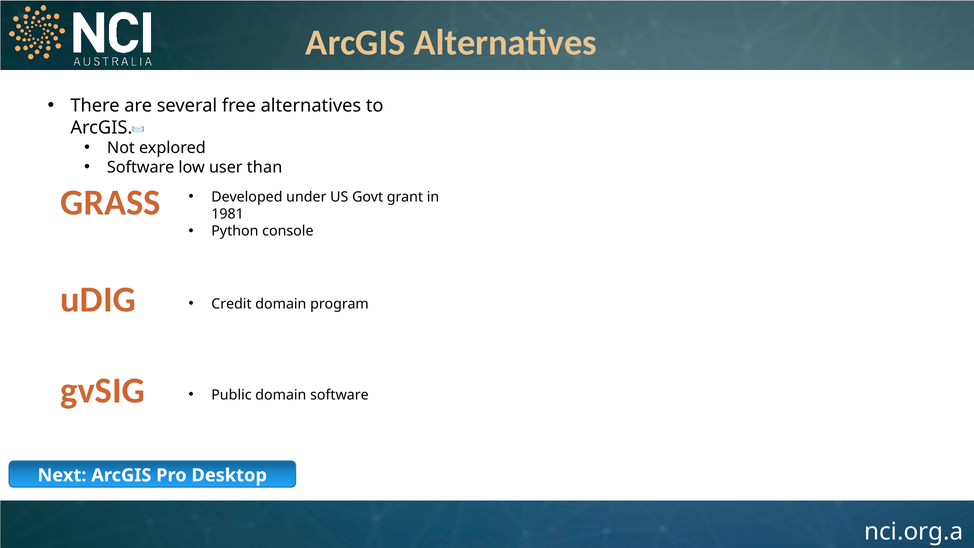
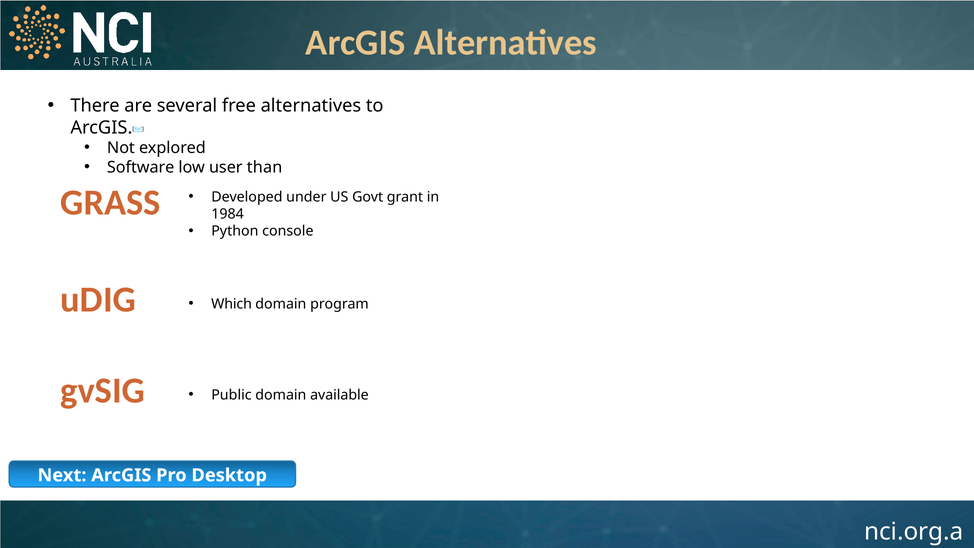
1981: 1981 -> 1984
Credit: Credit -> Which
domain software: software -> available
